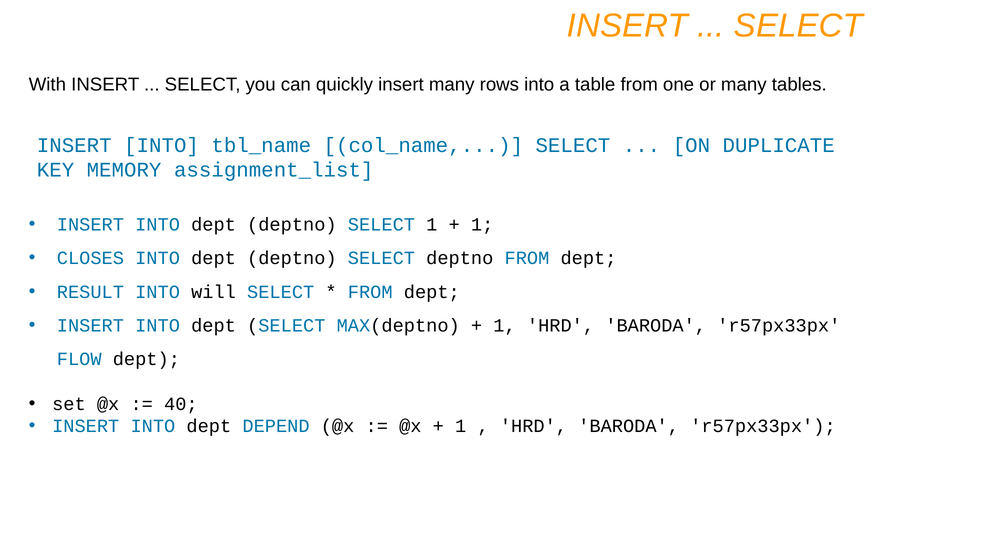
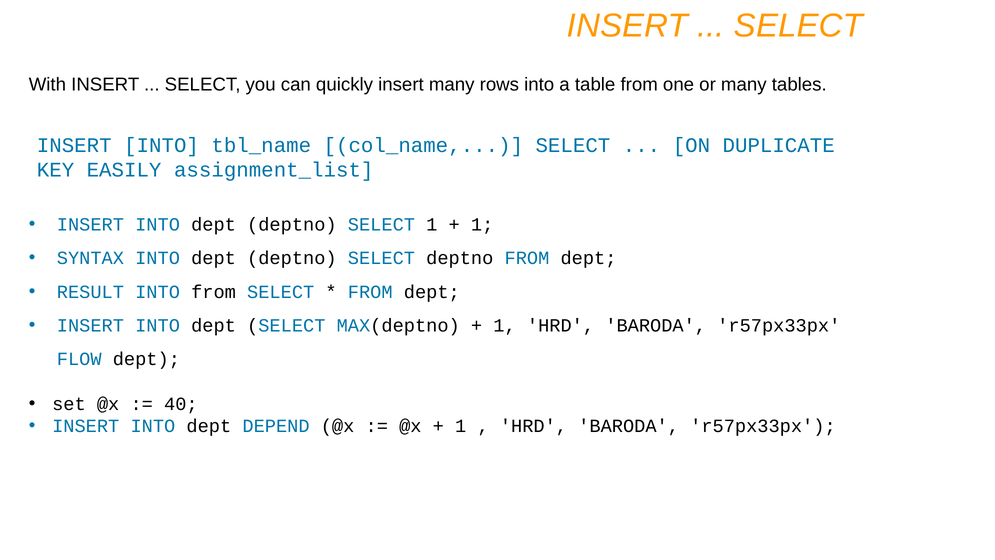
MEMORY: MEMORY -> EASILY
CLOSES: CLOSES -> SYNTAX
INTO will: will -> from
